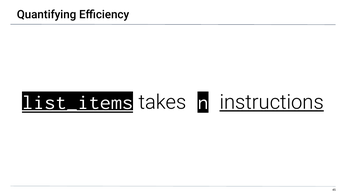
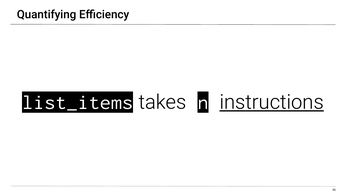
list_items underline: present -> none
